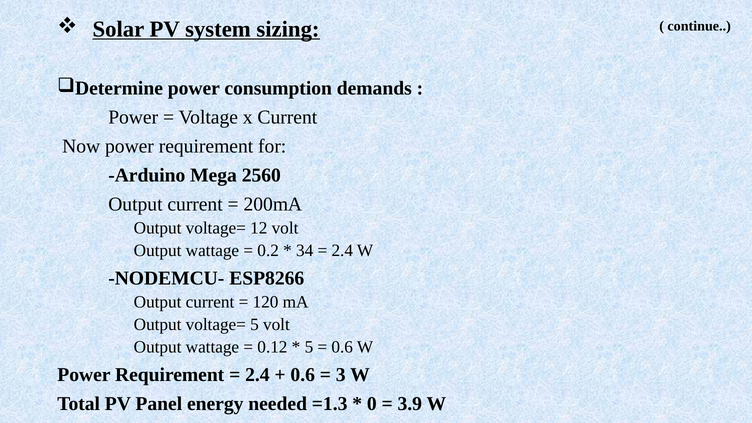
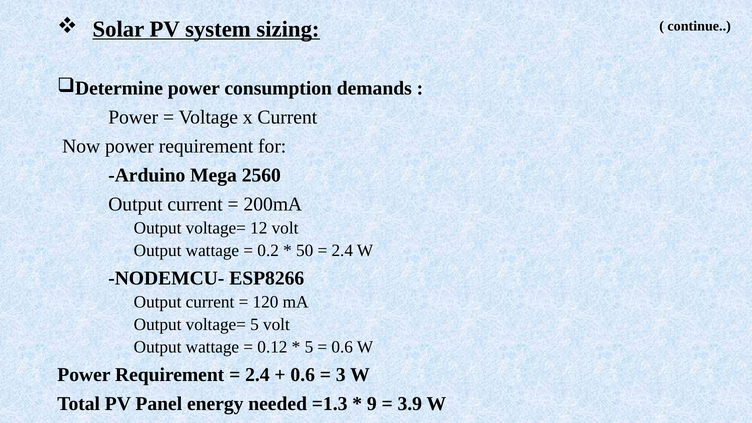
34: 34 -> 50
0: 0 -> 9
